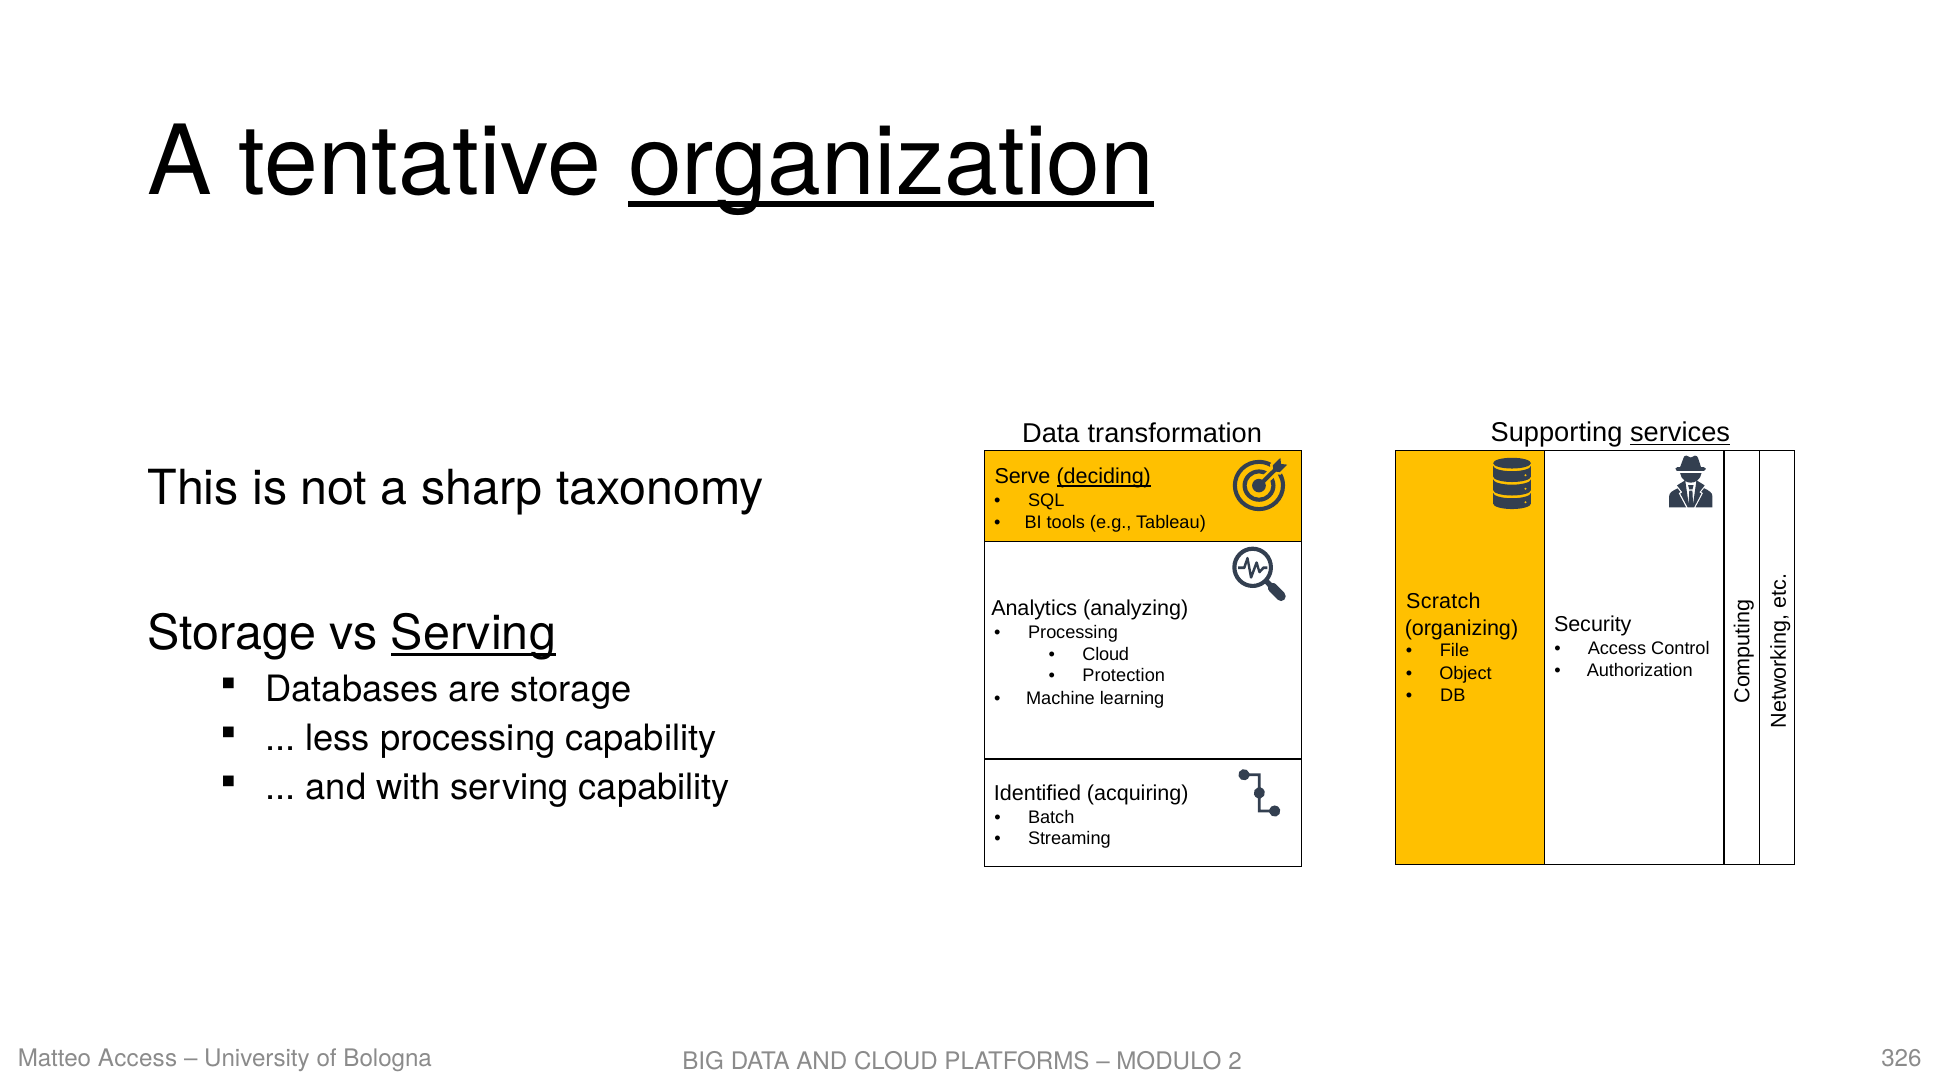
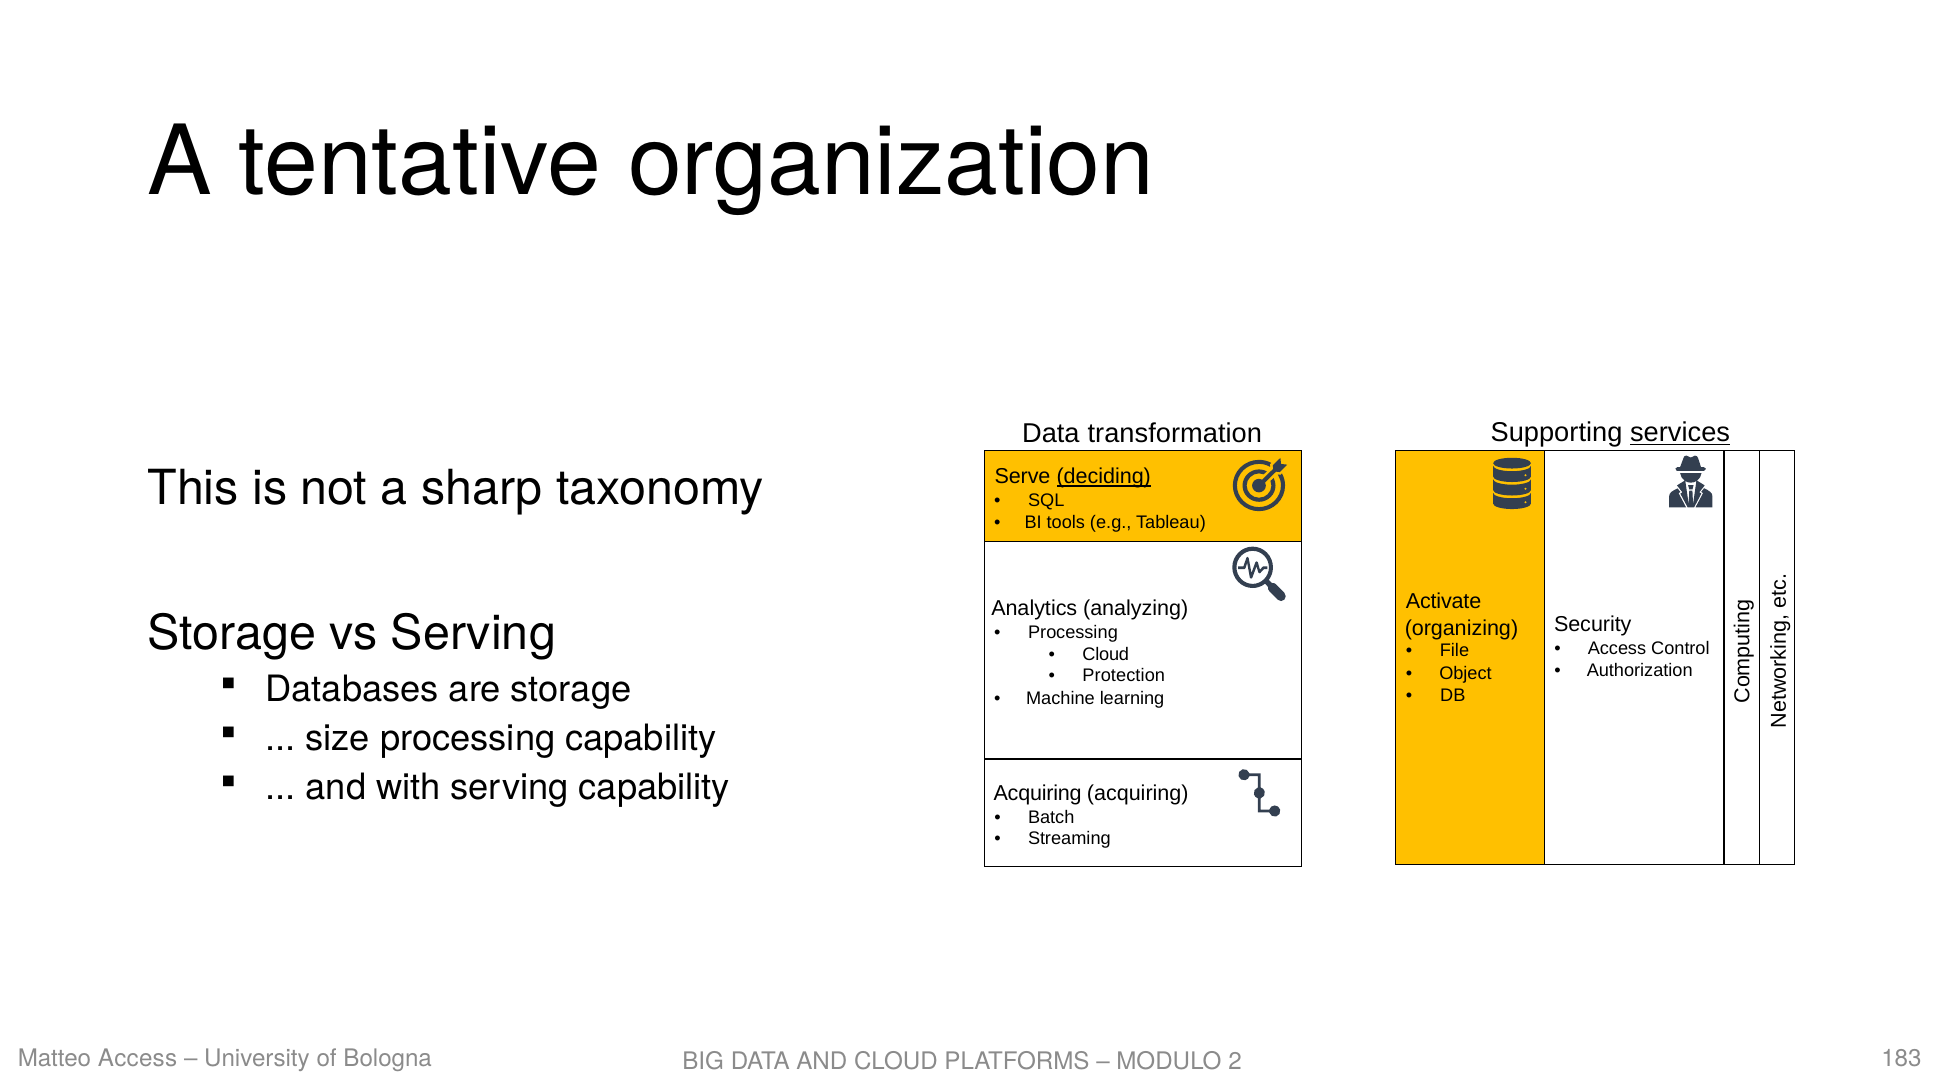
organization underline: present -> none
Scratch: Scratch -> Activate
Serving at (473, 634) underline: present -> none
less: less -> size
capability Identified: Identified -> Acquiring
326: 326 -> 183
